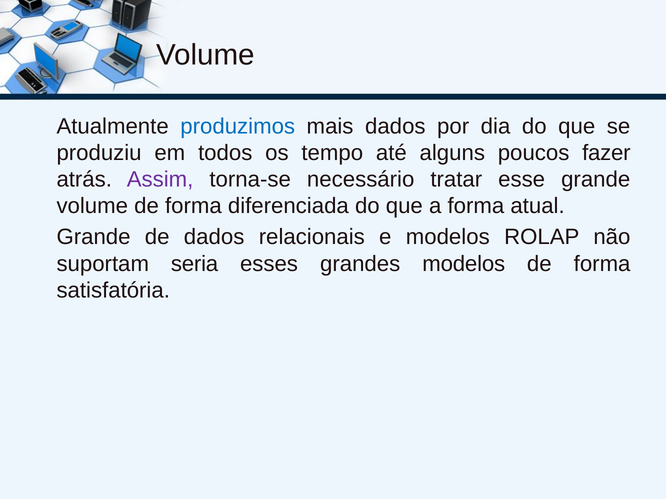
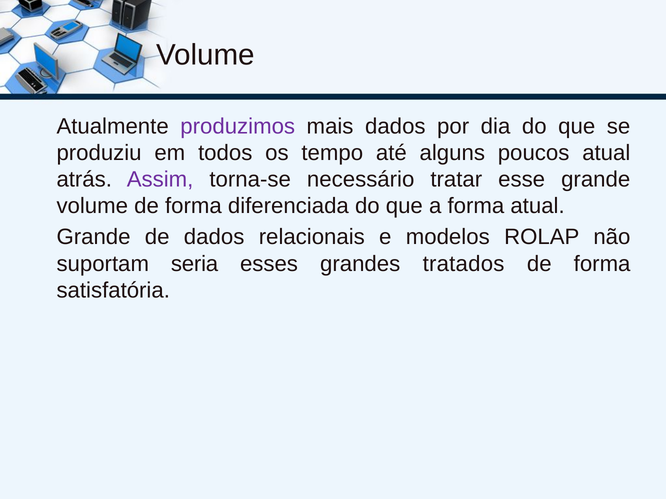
produzimos colour: blue -> purple
poucos fazer: fazer -> atual
grandes modelos: modelos -> tratados
